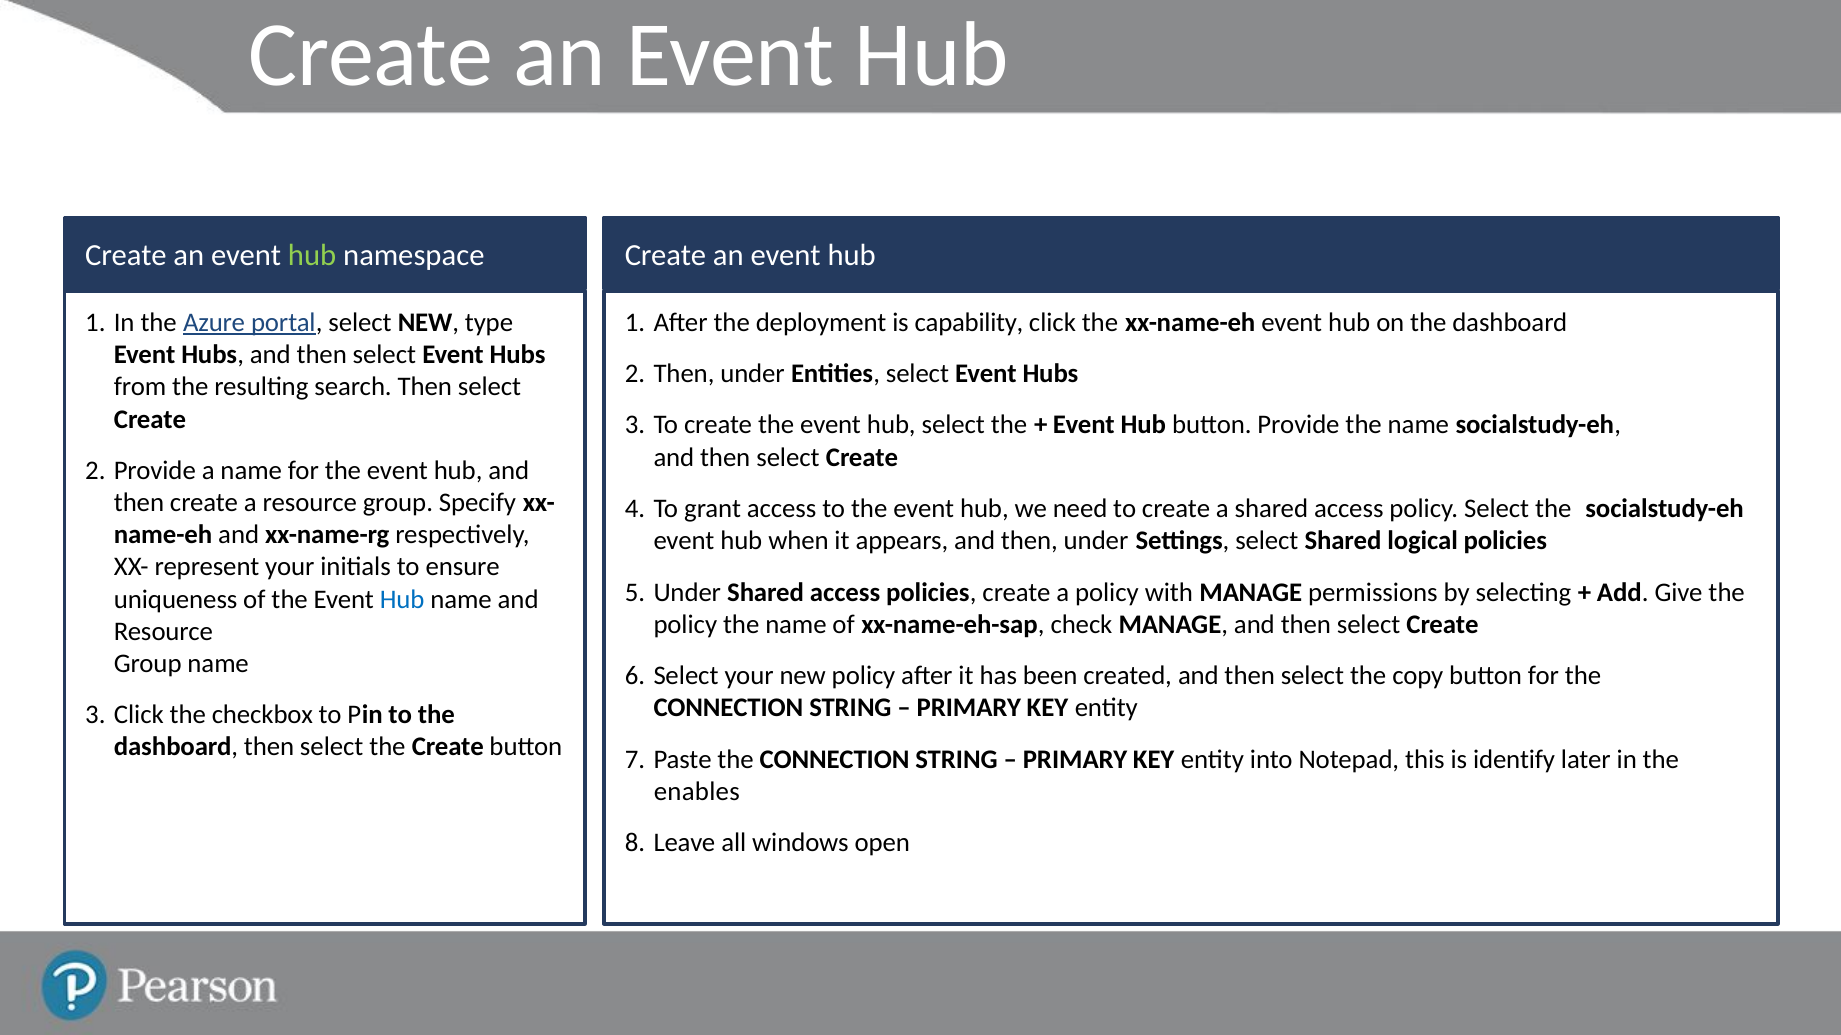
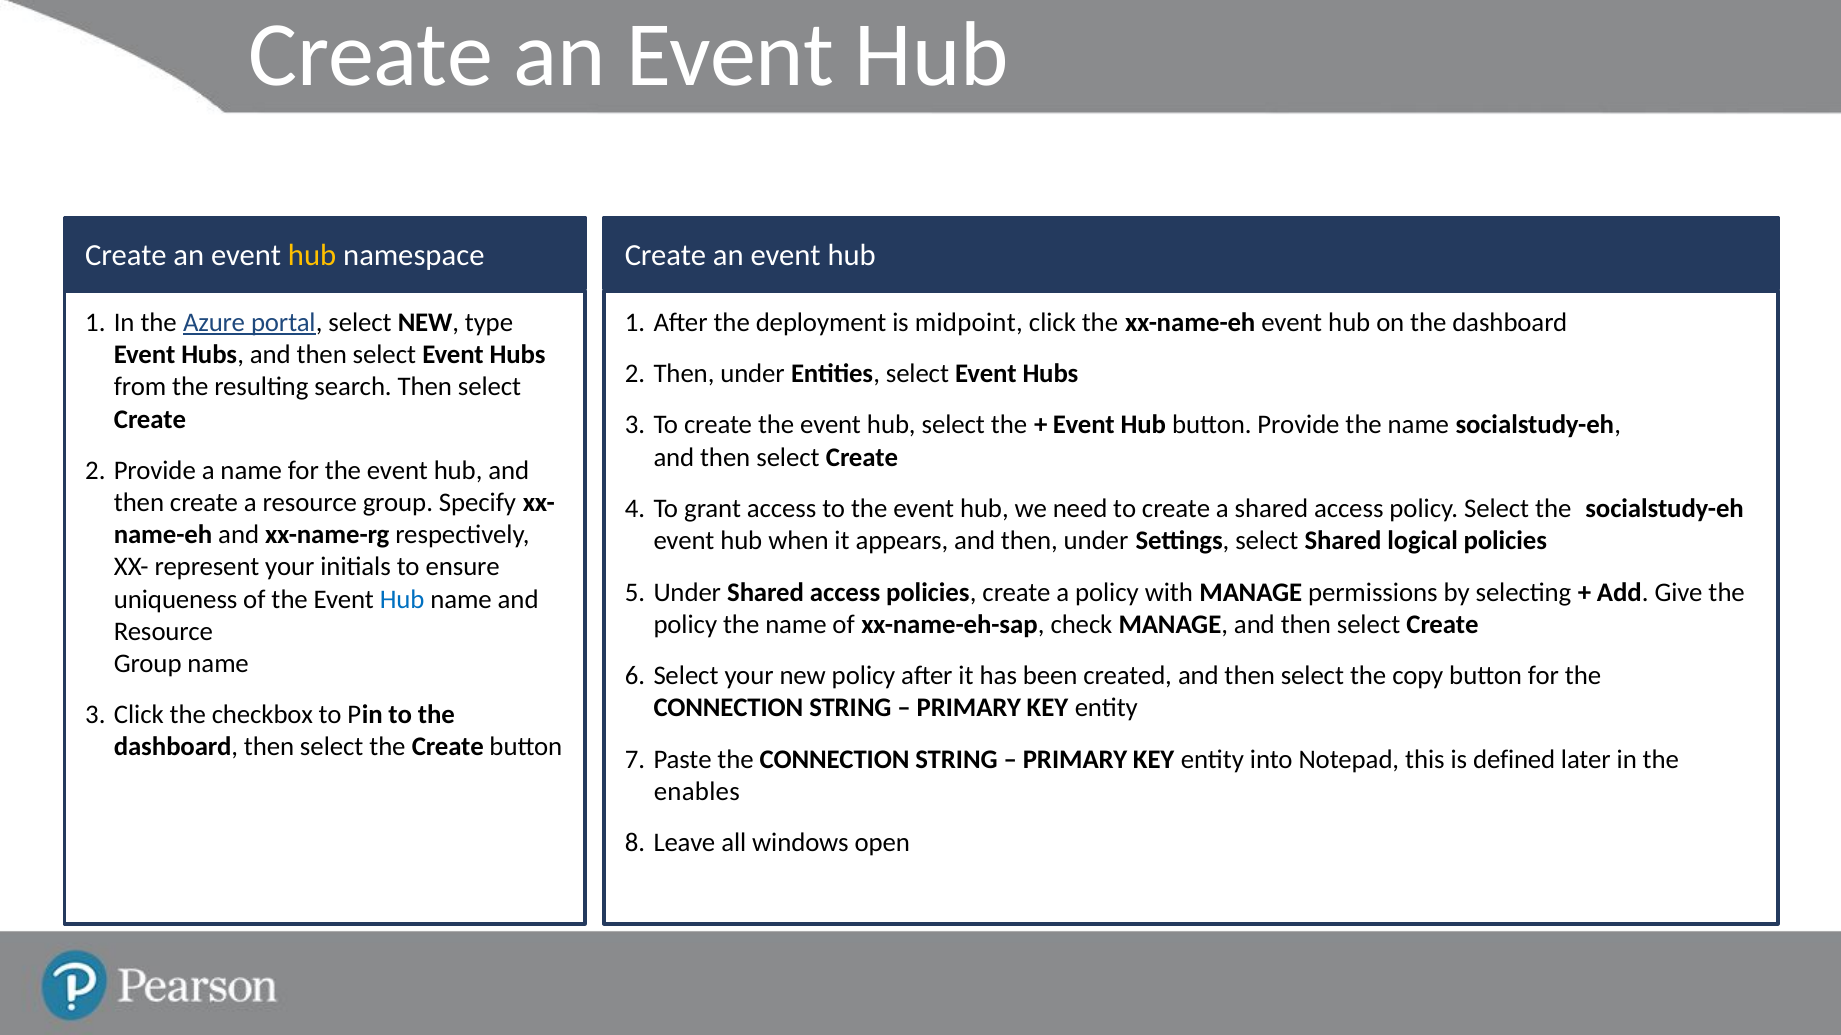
hub at (312, 256) colour: light green -> yellow
capability: capability -> midpoint
identify: identify -> defined
